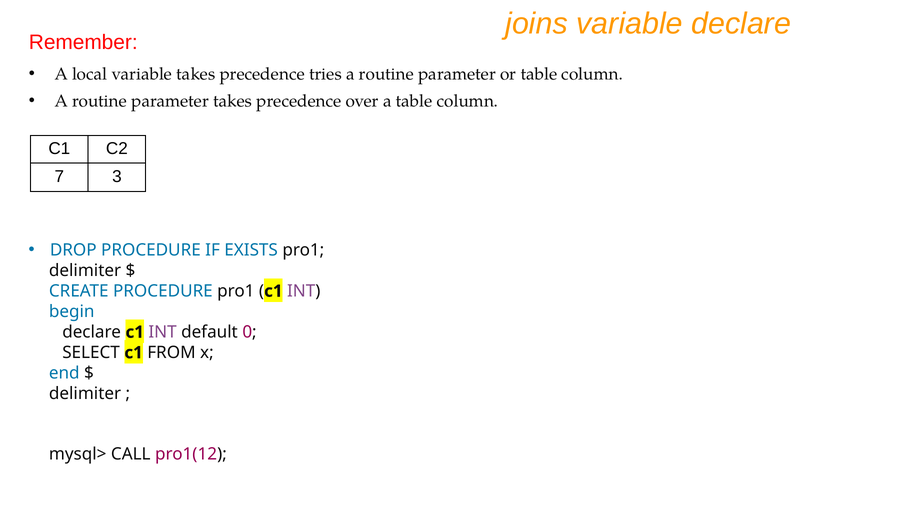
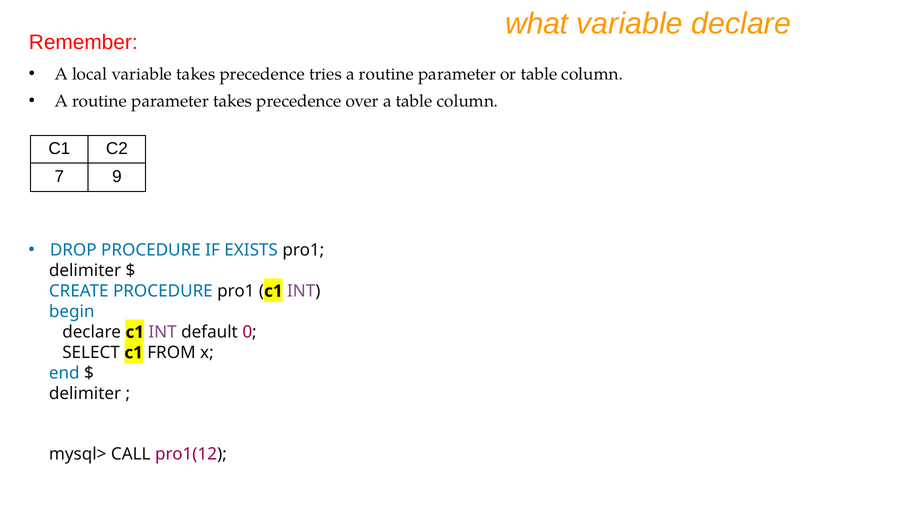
joins: joins -> what
3: 3 -> 9
